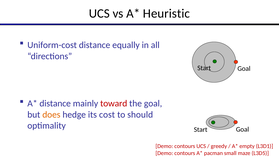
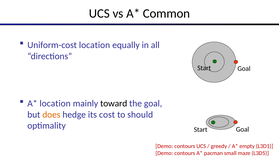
Heuristic: Heuristic -> Common
Uniform-cost distance: distance -> location
distance at (55, 103): distance -> location
toward colour: red -> black
